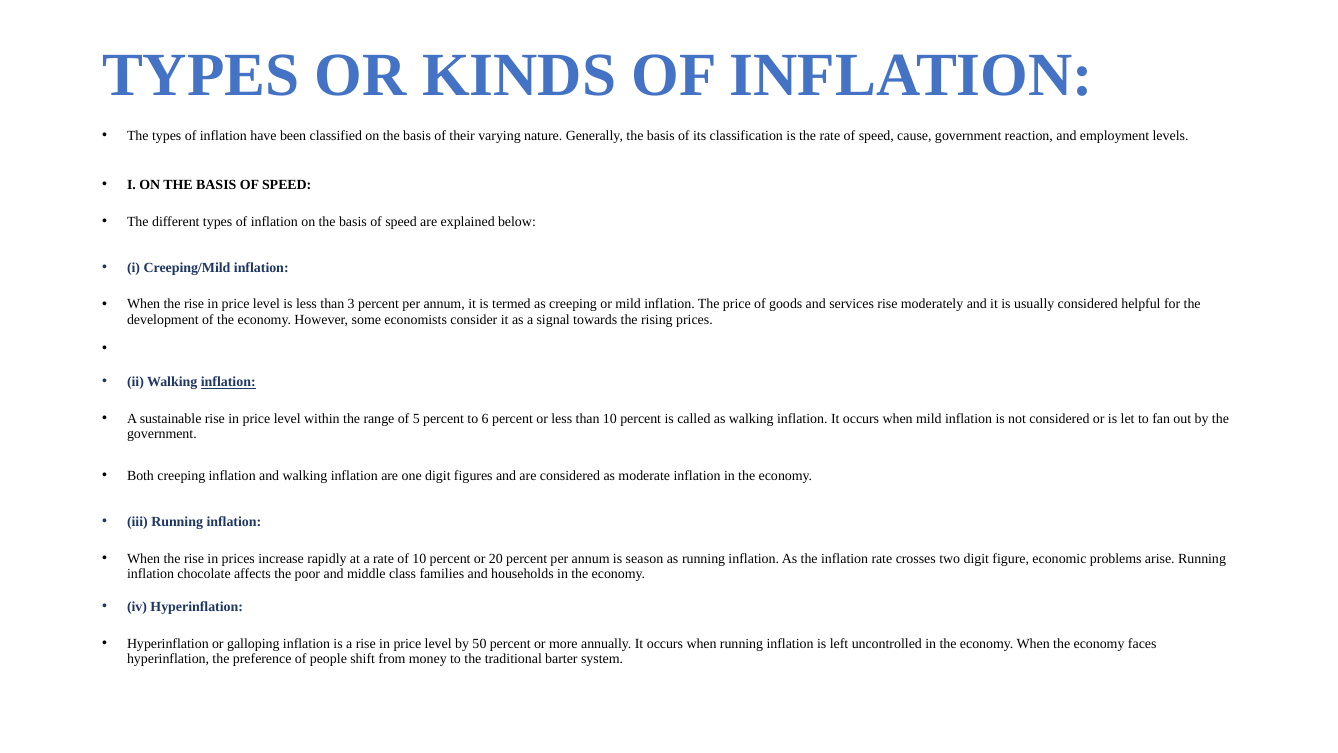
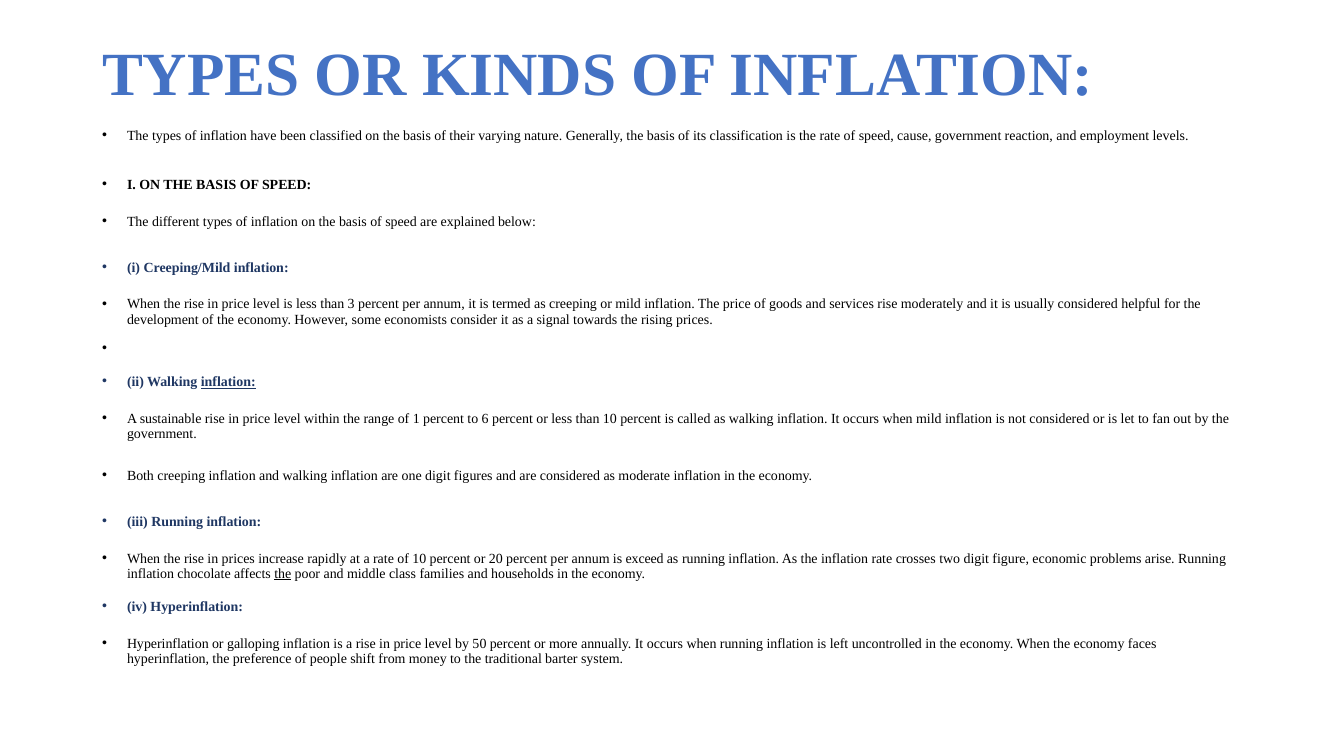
5: 5 -> 1
season: season -> exceed
the at (283, 573) underline: none -> present
